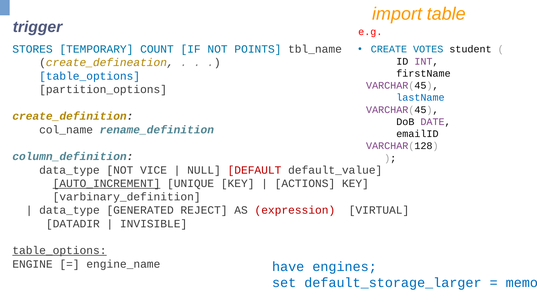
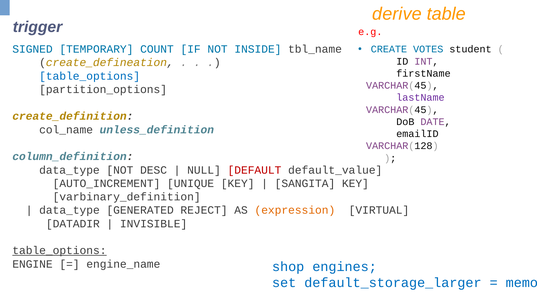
import: import -> derive
STORES: STORES -> SIGNED
POINTS: POINTS -> INSIDE
lastName colour: blue -> purple
rename_definition: rename_definition -> unless_definition
VICE: VICE -> DESC
AUTO_INCREMENT underline: present -> none
ACTIONS: ACTIONS -> SANGITA
expression colour: red -> orange
have: have -> shop
